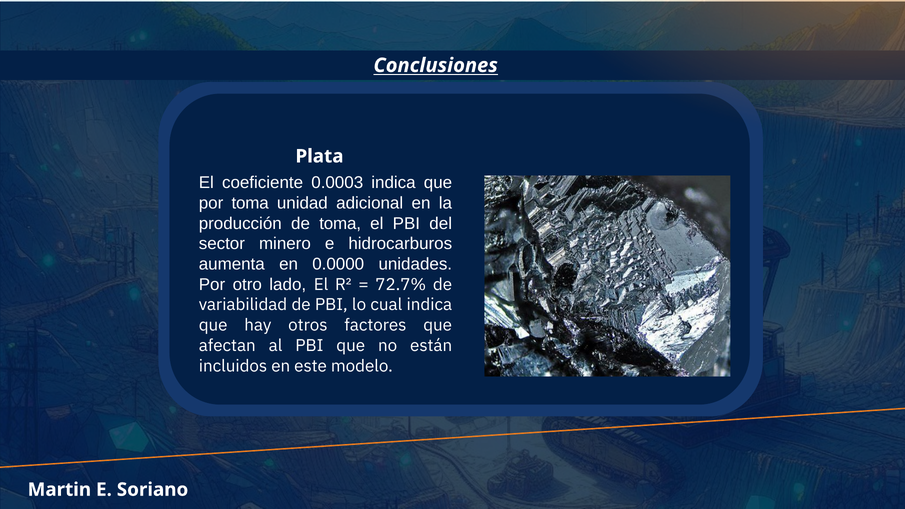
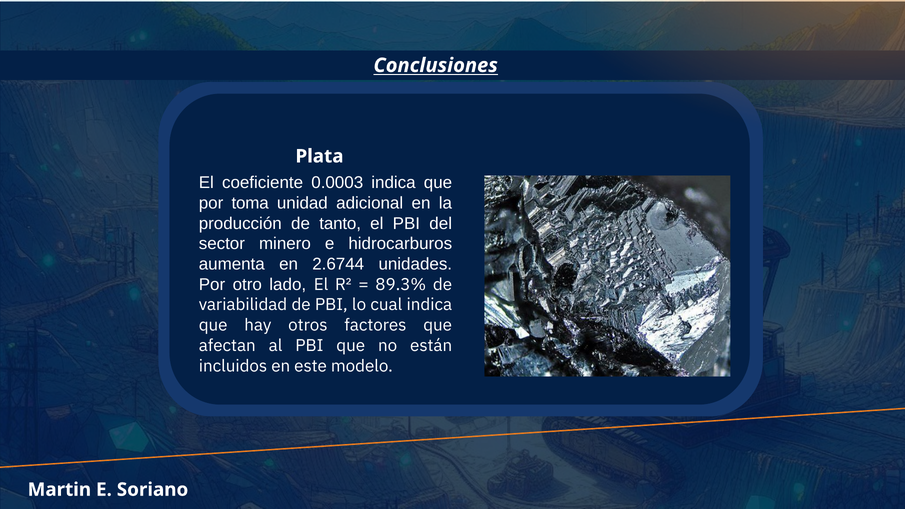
de toma: toma -> tanto
0.0000: 0.0000 -> 2.6744
72.7%: 72.7% -> 89.3%
